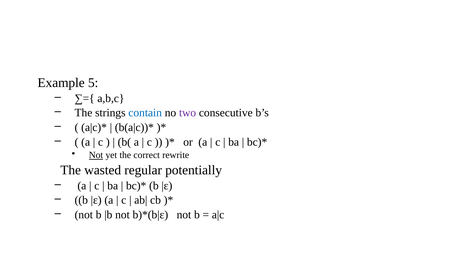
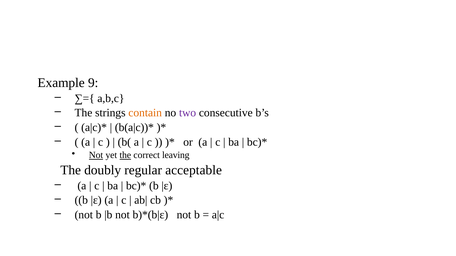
5: 5 -> 9
contain colour: blue -> orange
the at (125, 155) underline: none -> present
rewrite: rewrite -> leaving
wasted: wasted -> doubly
potentially: potentially -> acceptable
